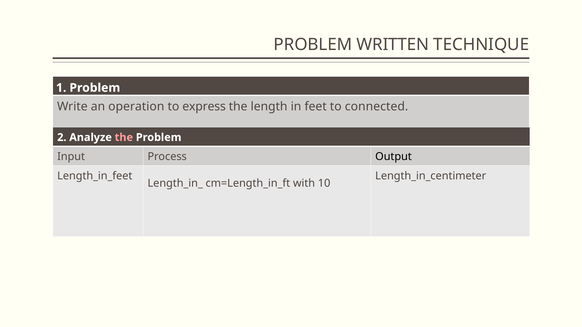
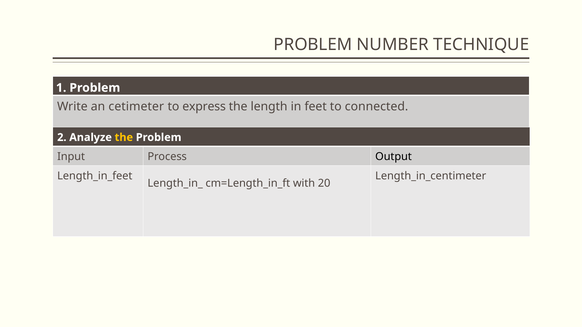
WRITTEN: WRITTEN -> NUMBER
operation: operation -> cetimeter
the at (124, 138) colour: pink -> yellow
10: 10 -> 20
